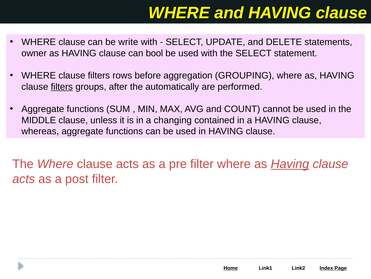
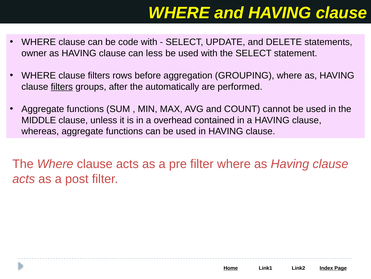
write: write -> code
bool: bool -> less
changing: changing -> overhead
Having at (290, 164) underline: present -> none
